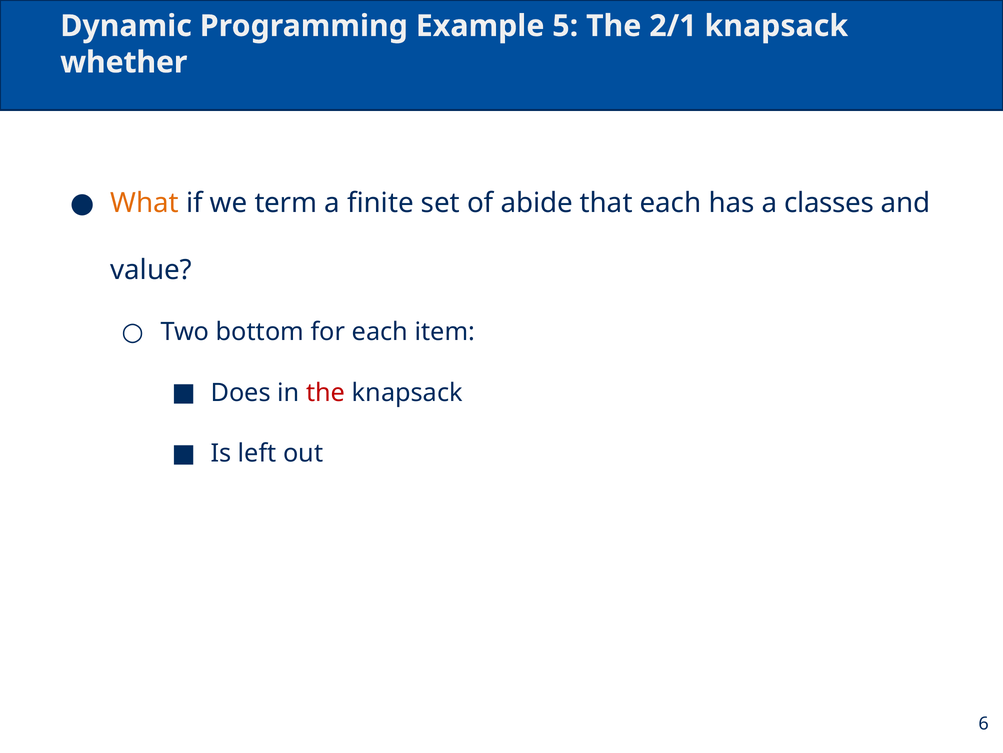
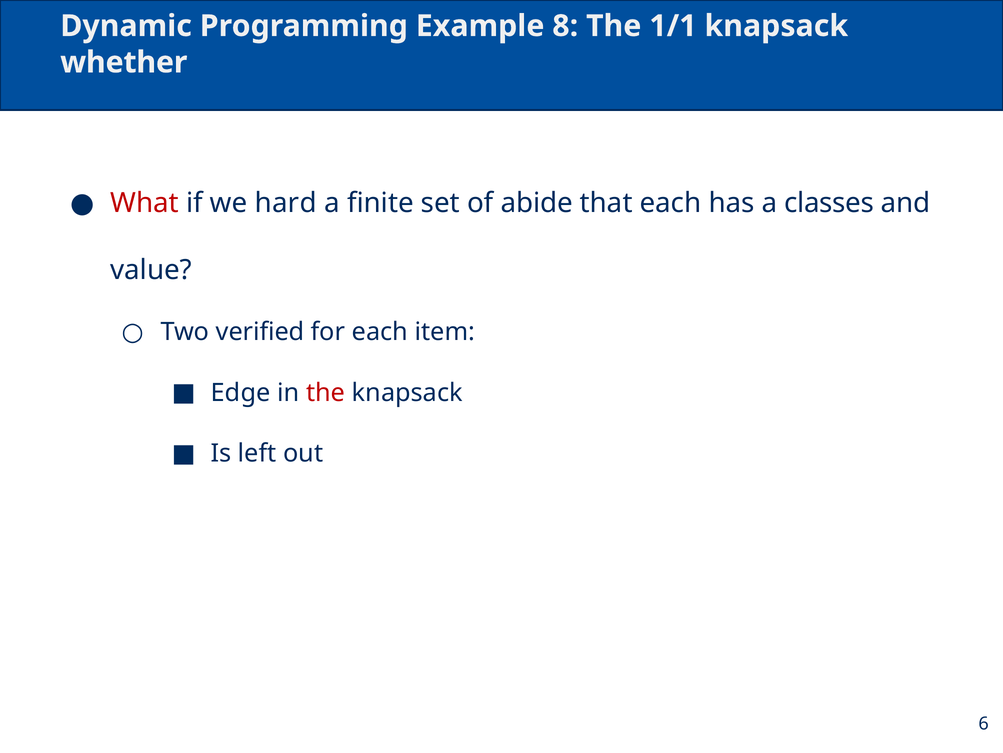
5: 5 -> 8
2/1: 2/1 -> 1/1
What colour: orange -> red
term: term -> hard
bottom: bottom -> verified
Does: Does -> Edge
